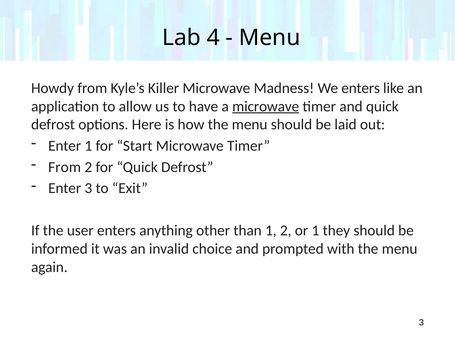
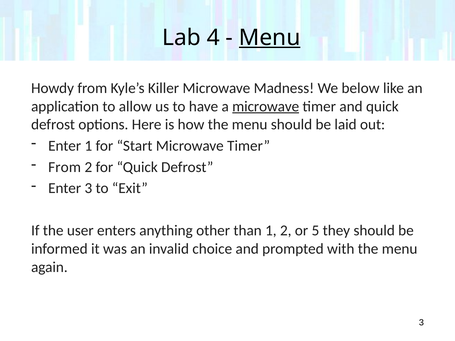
Menu at (270, 38) underline: none -> present
We enters: enters -> below
or 1: 1 -> 5
